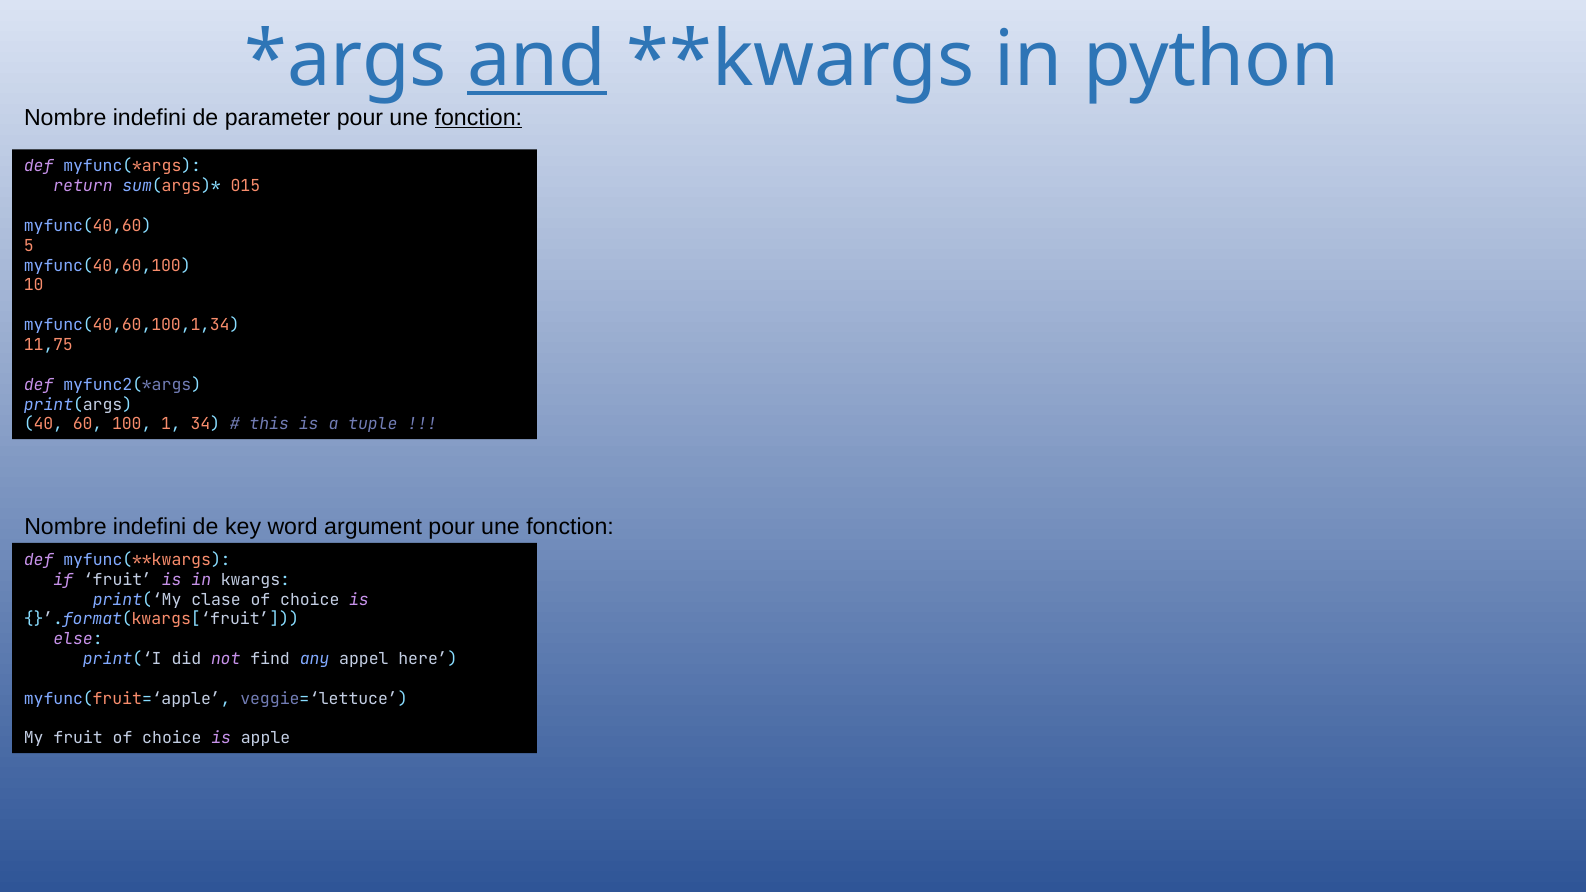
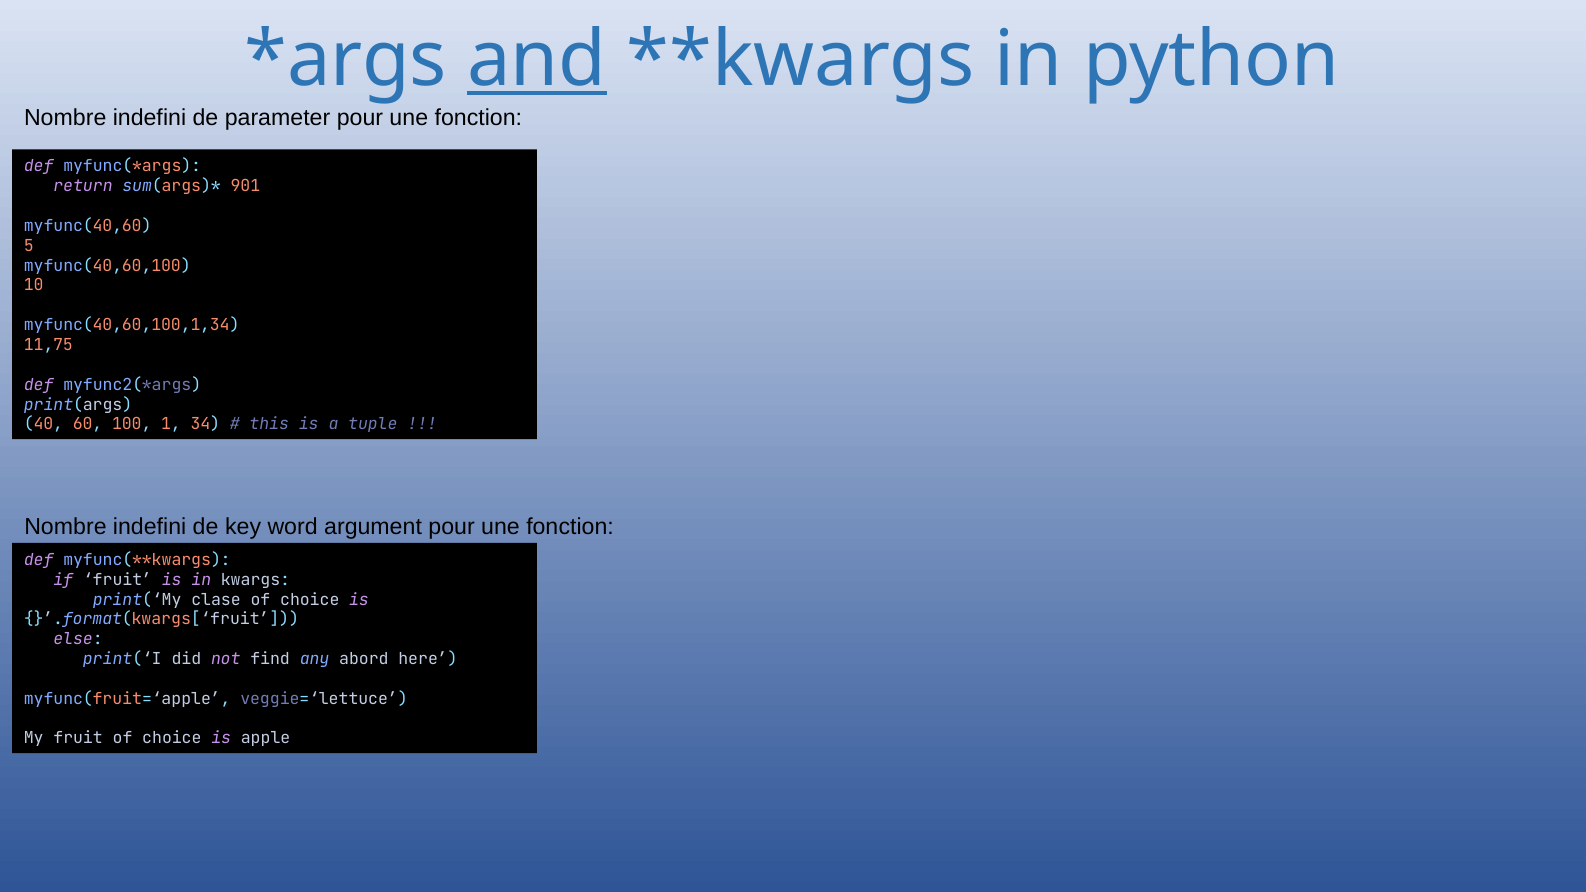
fonction at (478, 117) underline: present -> none
015: 015 -> 901
appel: appel -> abord
